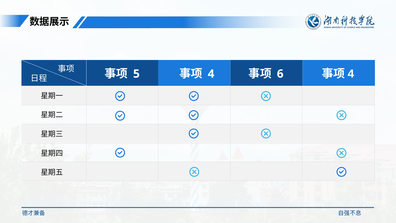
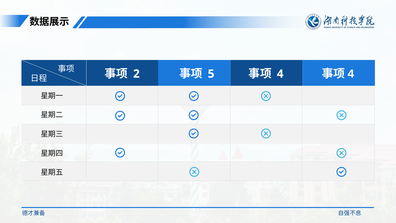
5: 5 -> 2
4 at (211, 74): 4 -> 5
6 at (280, 74): 6 -> 4
